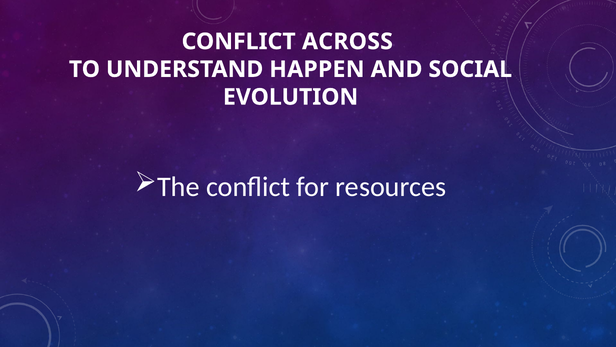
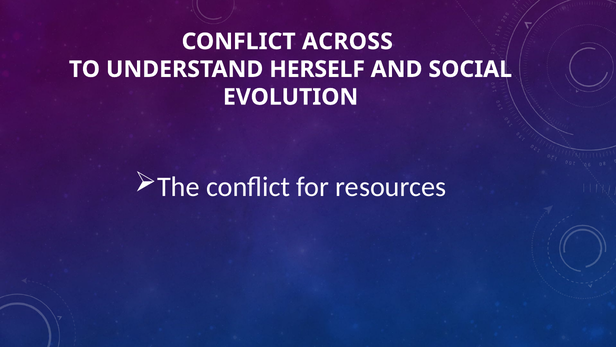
HAPPEN: HAPPEN -> HERSELF
